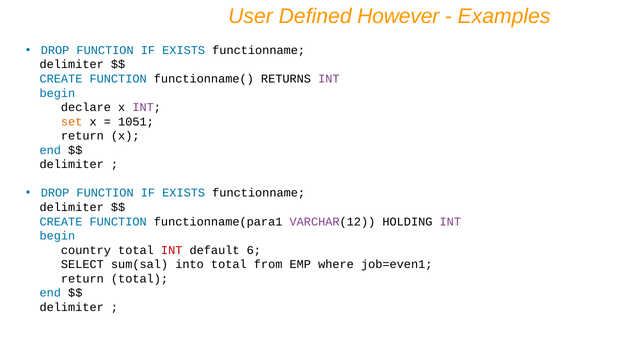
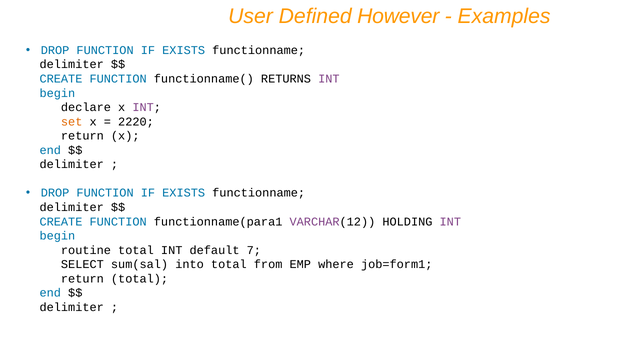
1051: 1051 -> 2220
country: country -> routine
INT at (172, 250) colour: red -> black
6: 6 -> 7
job=even1: job=even1 -> job=form1
